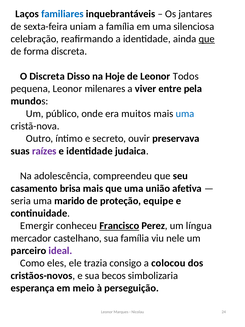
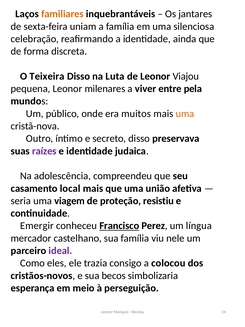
familiares colour: blue -> orange
que at (207, 39) underline: present -> none
O Discreta: Discreta -> Teixeira
Hoje: Hoje -> Luta
Todos: Todos -> Viajou
uma at (185, 114) colour: blue -> orange
secreto ouvir: ouvir -> disso
brisa: brisa -> local
marido: marido -> viagem
equipe: equipe -> resistiu
